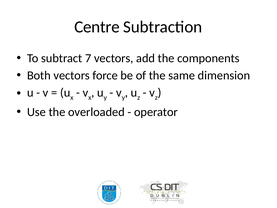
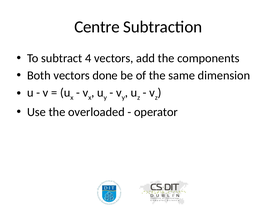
7: 7 -> 4
force: force -> done
